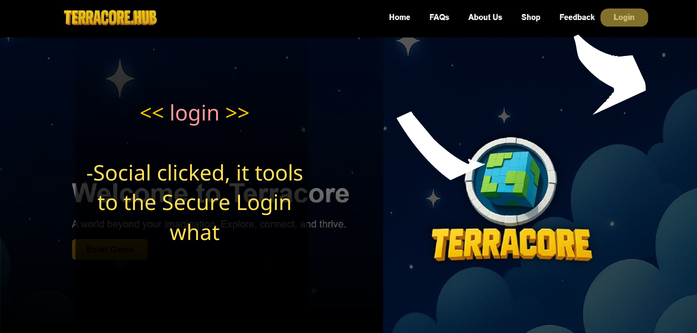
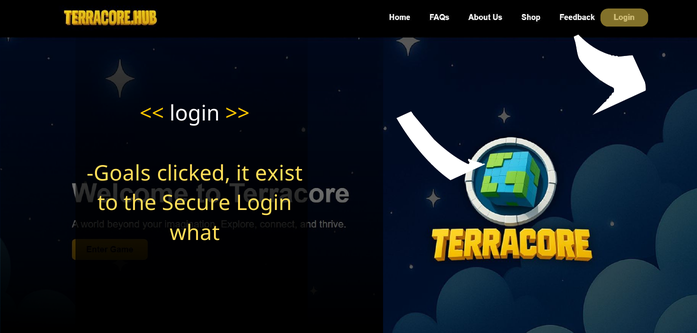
login at (195, 113) colour: pink -> white
Social: Social -> Goals
tools: tools -> exist
